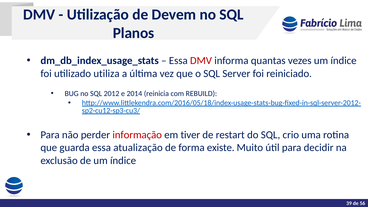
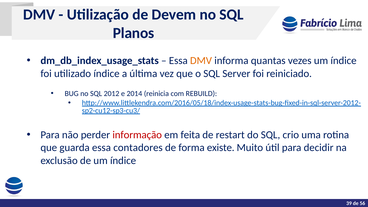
DMV at (201, 61) colour: red -> orange
utilizado utiliza: utiliza -> índice
tiver: tiver -> feita
atualização: atualização -> contadores
